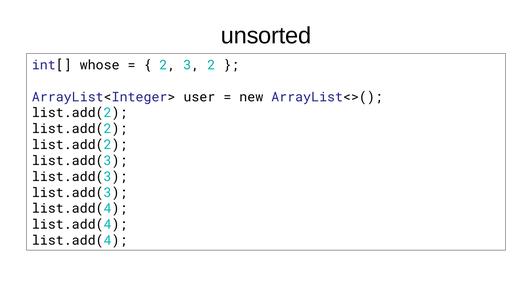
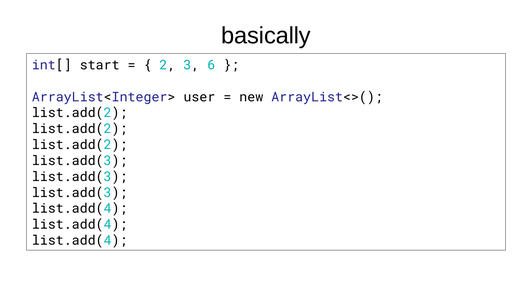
unsorted: unsorted -> basically
whose: whose -> start
3 2: 2 -> 6
